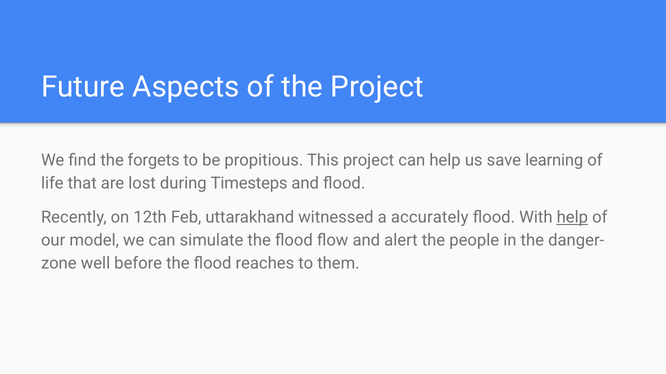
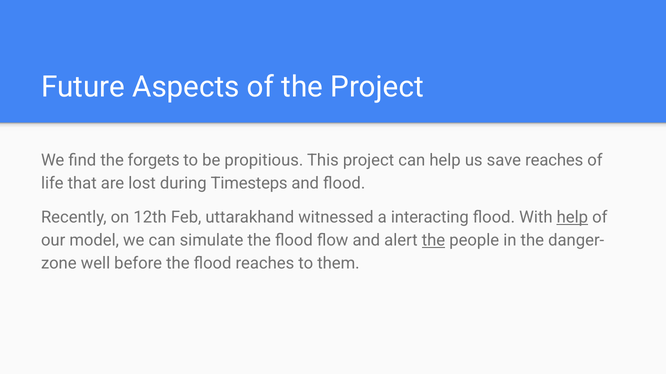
save learning: learning -> reaches
accurately: accurately -> interacting
the at (433, 241) underline: none -> present
